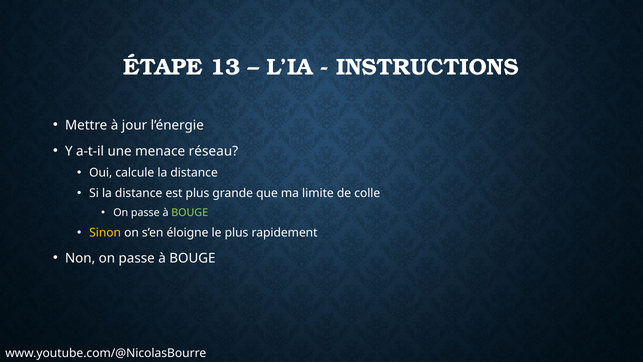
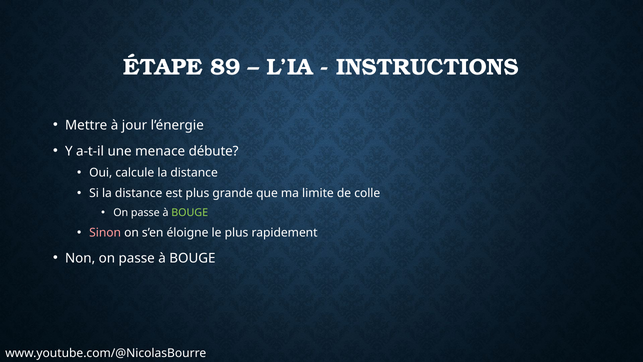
13: 13 -> 89
réseau: réseau -> débute
Sinon colour: yellow -> pink
